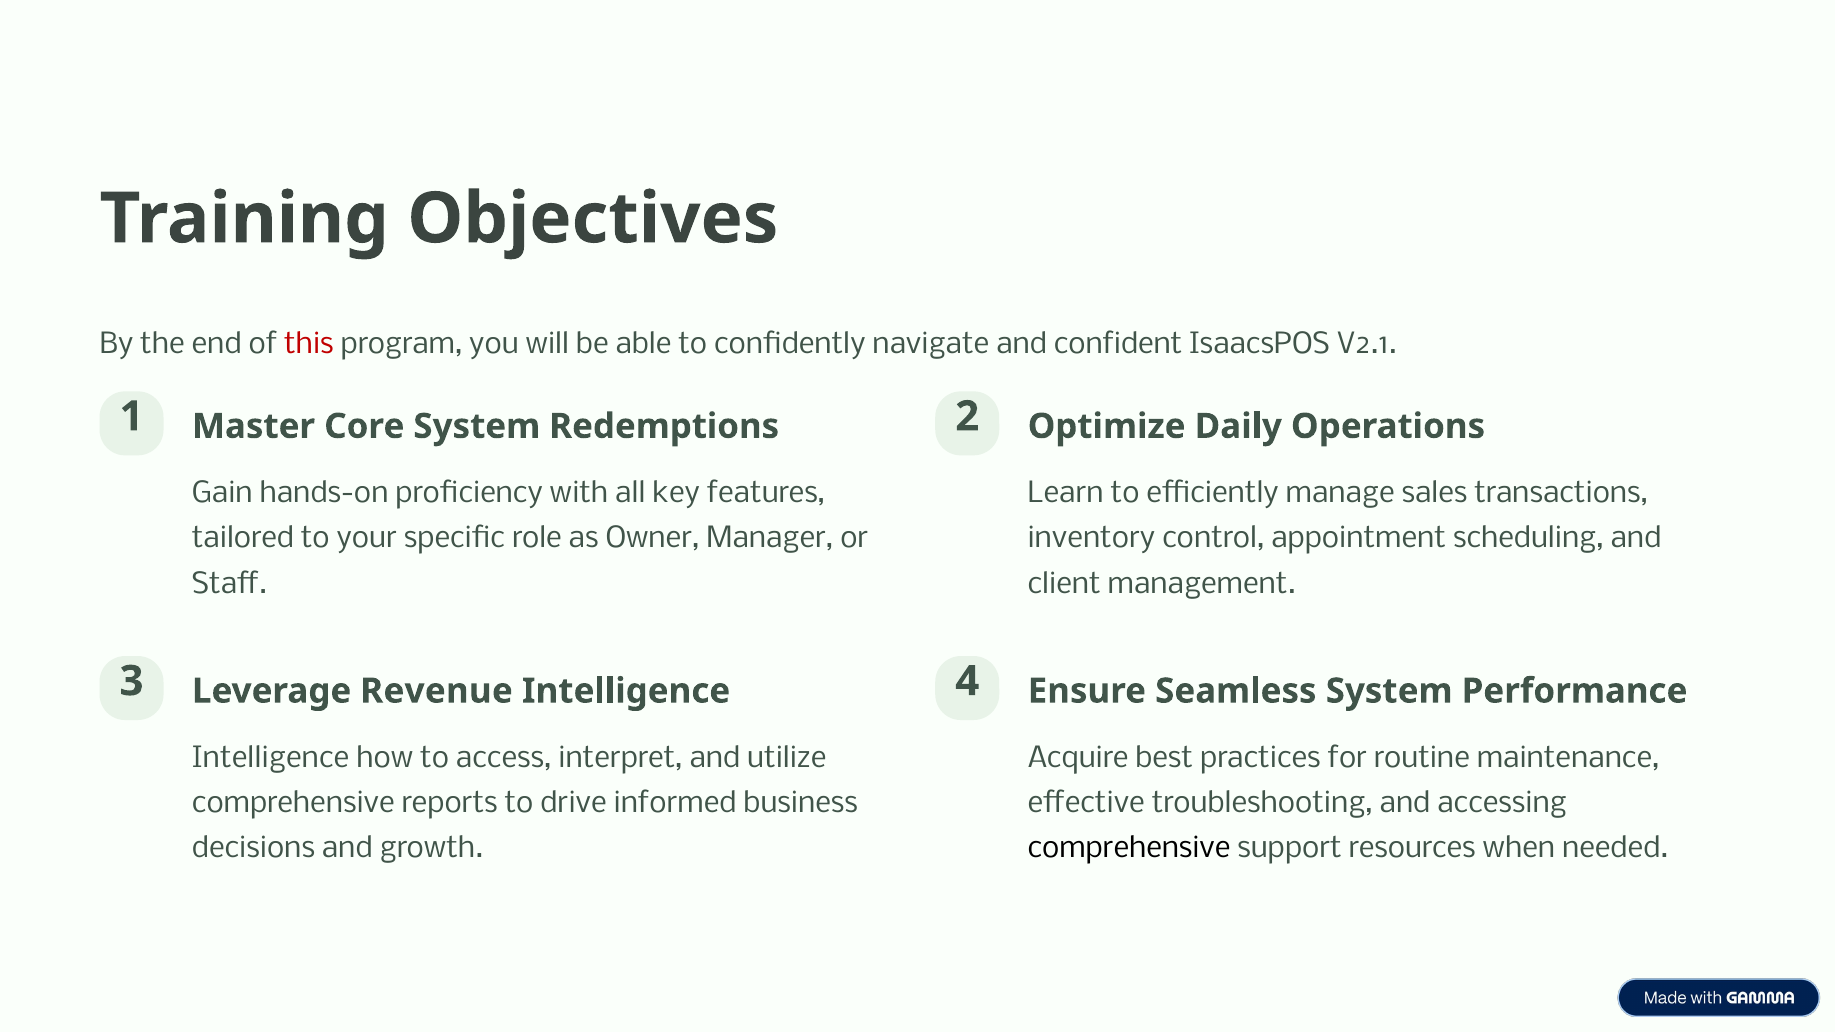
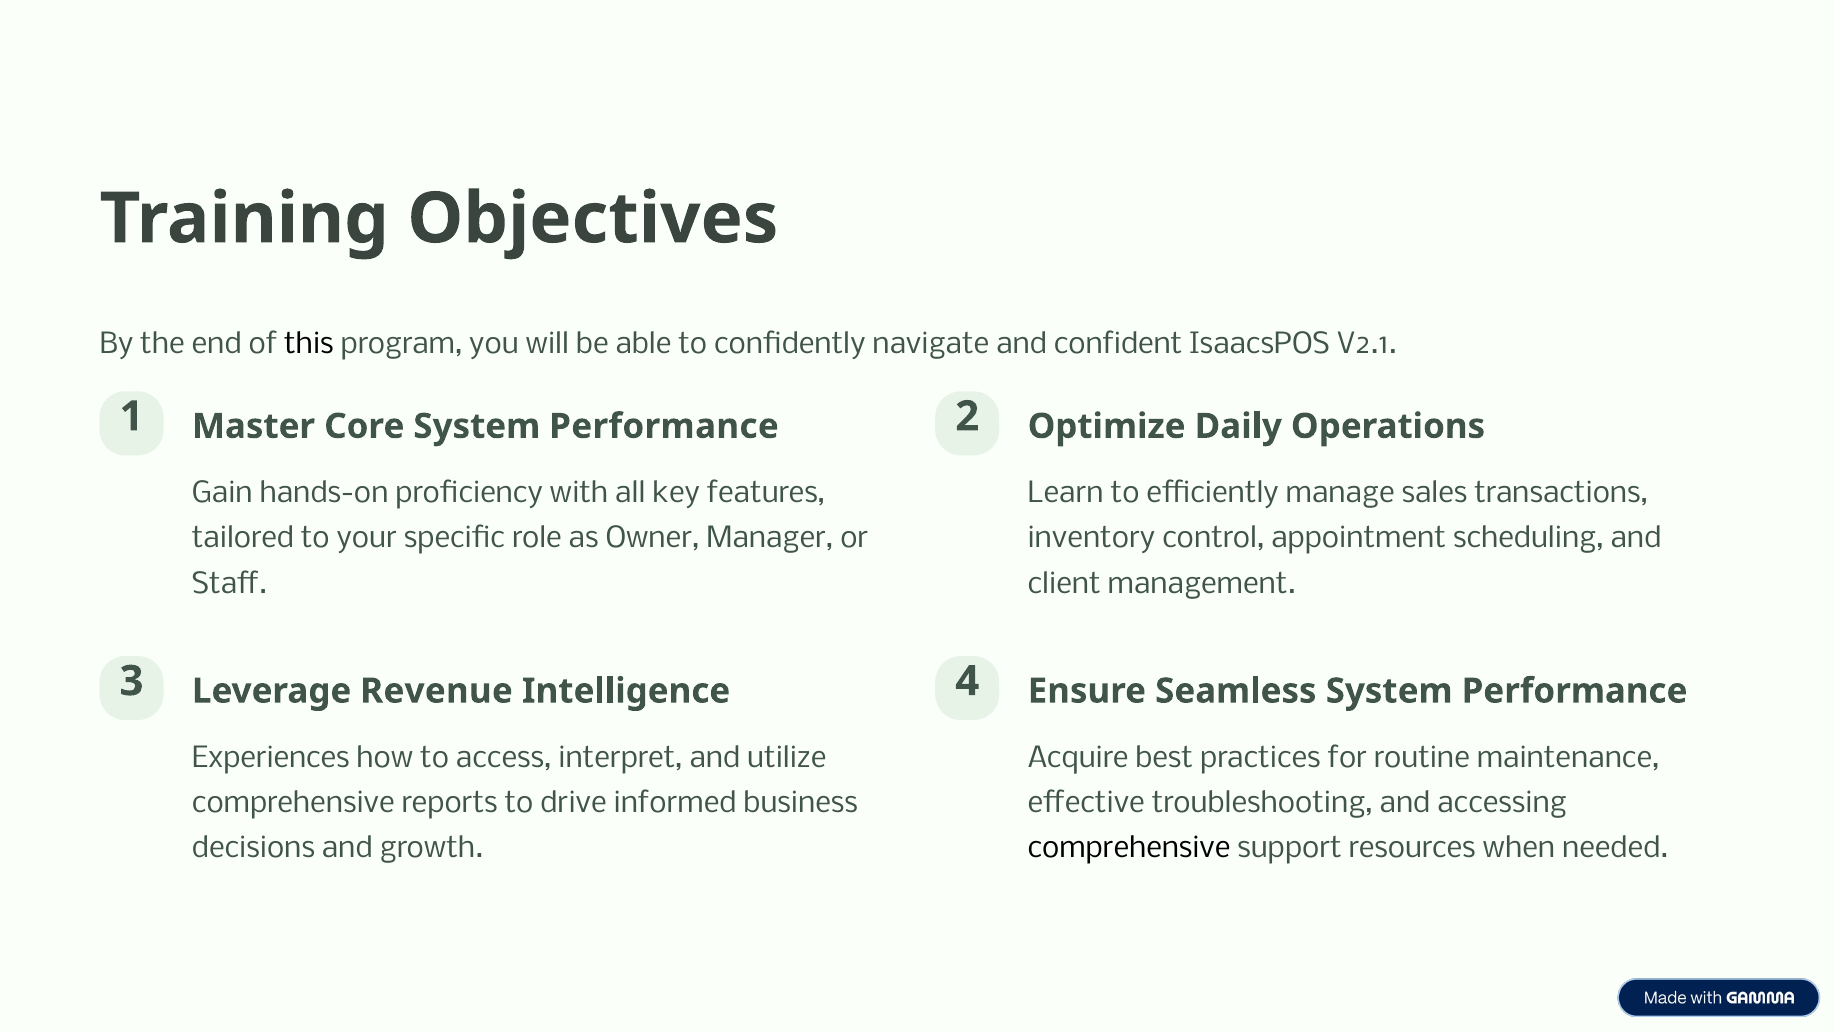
this colour: red -> black
Core System Redemptions: Redemptions -> Performance
Intelligence at (271, 758): Intelligence -> Experiences
